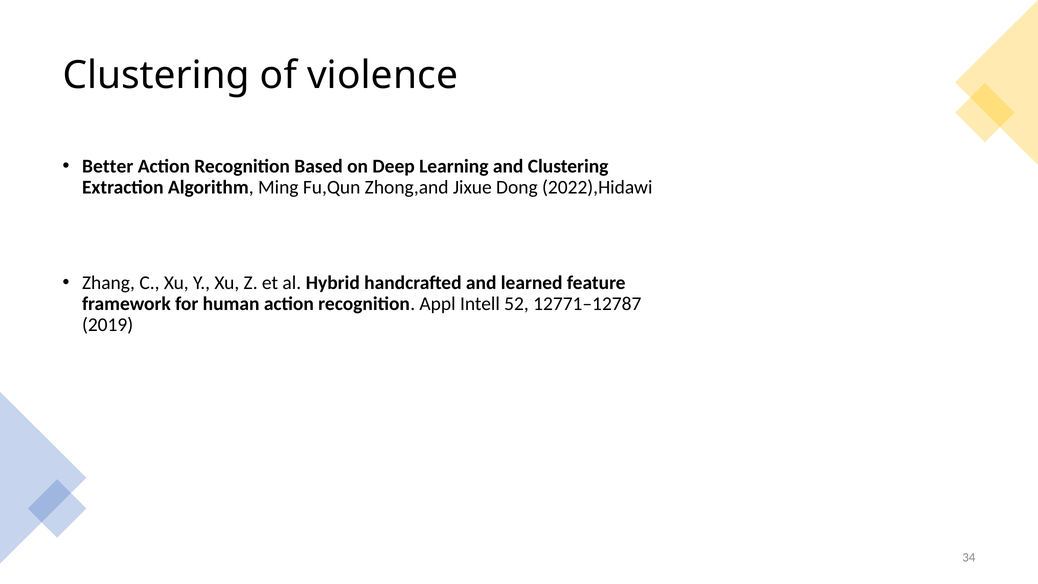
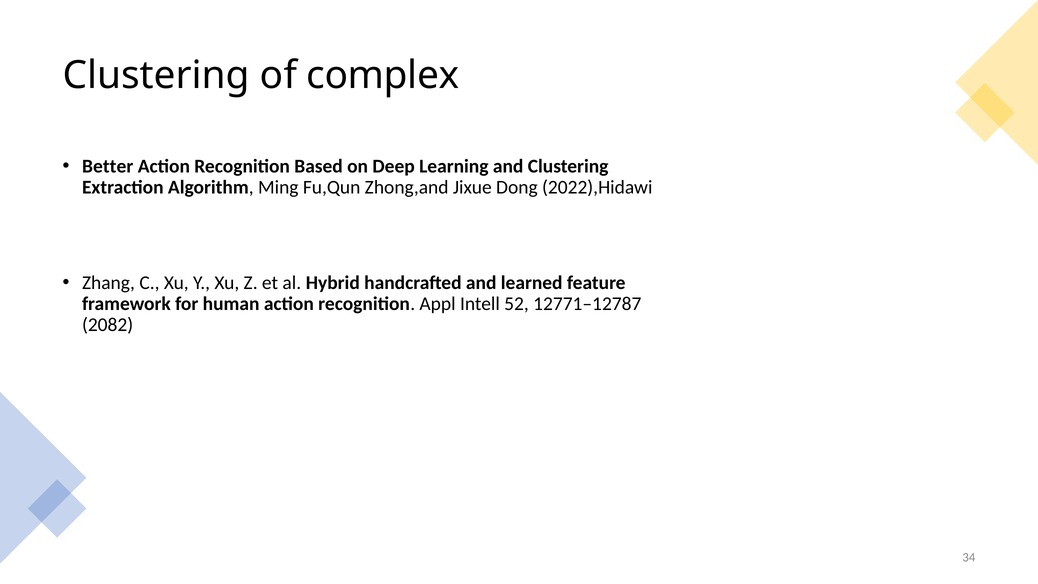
violence: violence -> complex
2019: 2019 -> 2082
